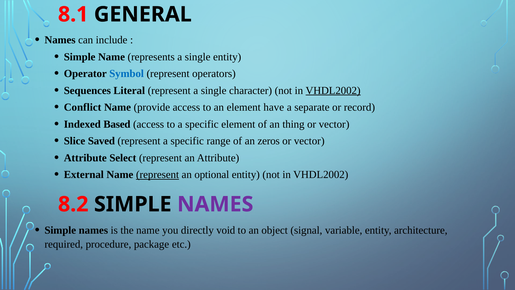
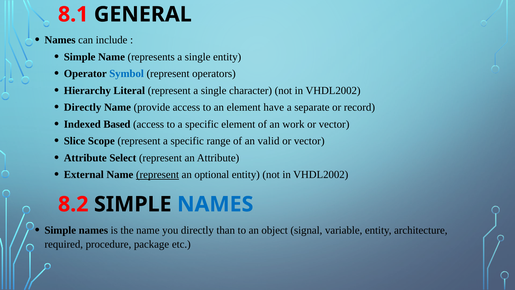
Sequences: Sequences -> Hierarchy
VHDL2002 at (333, 90) underline: present -> none
Conflict at (83, 107): Conflict -> Directly
thing: thing -> work
Saved: Saved -> Scope
zeros: zeros -> valid
NAMES at (215, 204) colour: purple -> blue
void: void -> than
